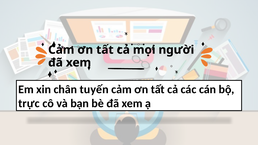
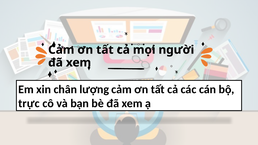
tuyến: tuyến -> lượng
